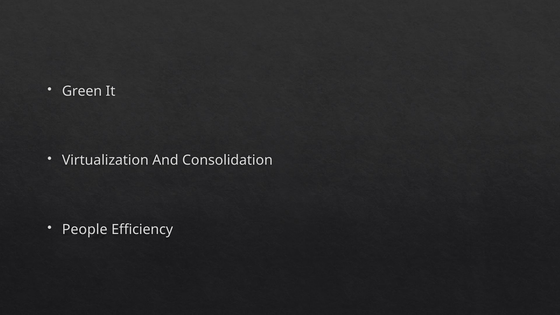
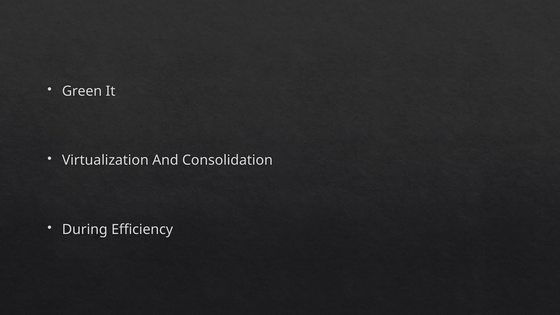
People: People -> During
